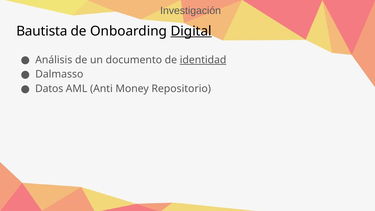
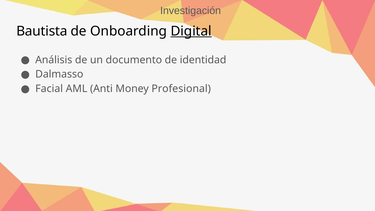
identidad underline: present -> none
Datos: Datos -> Facial
Repositorio: Repositorio -> Profesional
